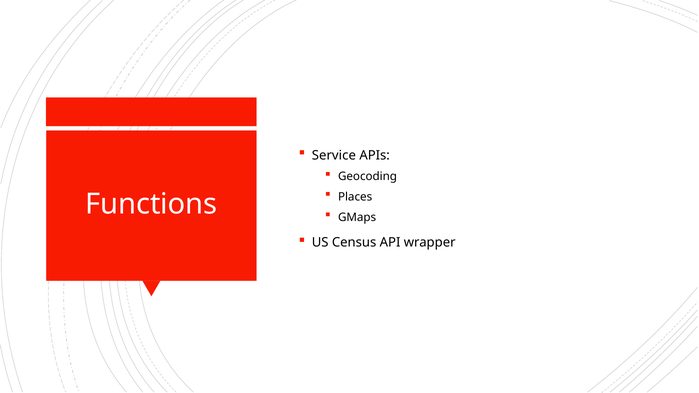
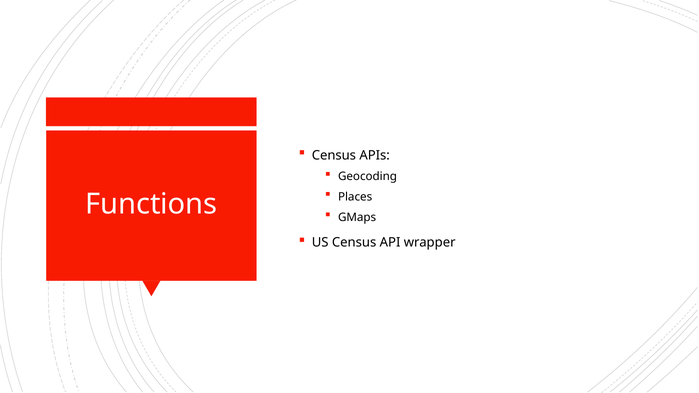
Service at (334, 155): Service -> Census
